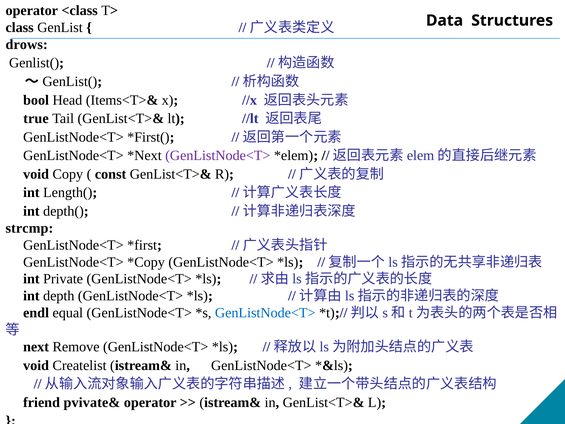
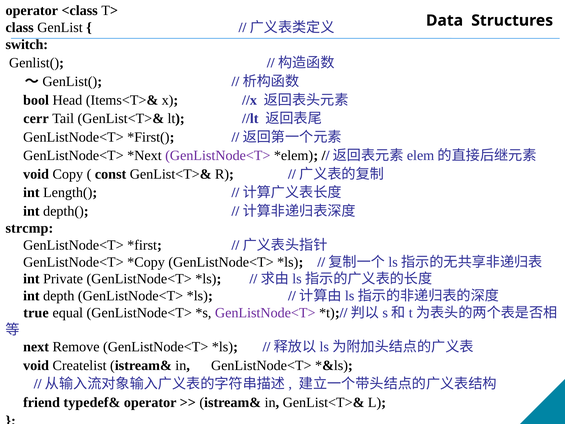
drows: drows -> switch
true: true -> cerr
endl: endl -> true
GenListNode<T> at (265, 313) colour: blue -> purple
pvivate&: pvivate& -> typedef&
